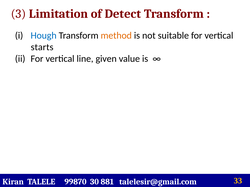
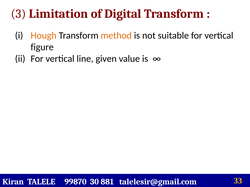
Detect: Detect -> Digital
Hough colour: blue -> orange
starts: starts -> figure
